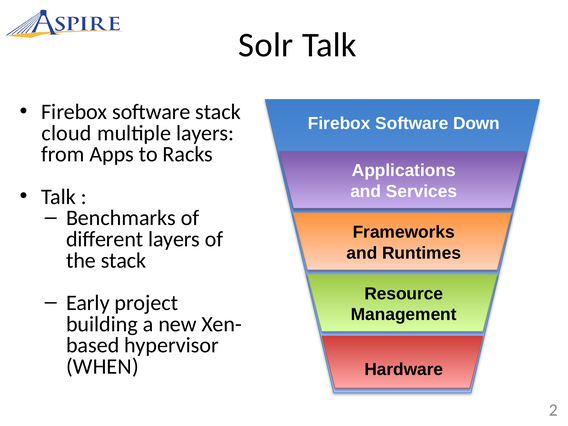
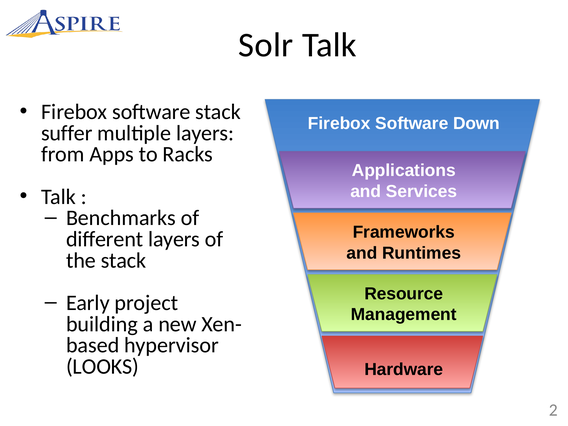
cloud: cloud -> suffer
WHEN: WHEN -> LOOKS
